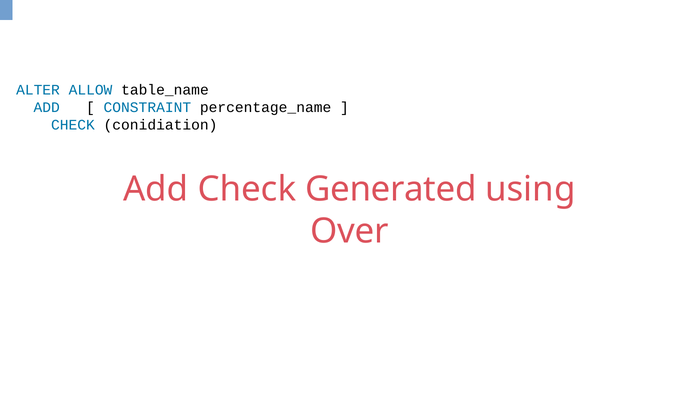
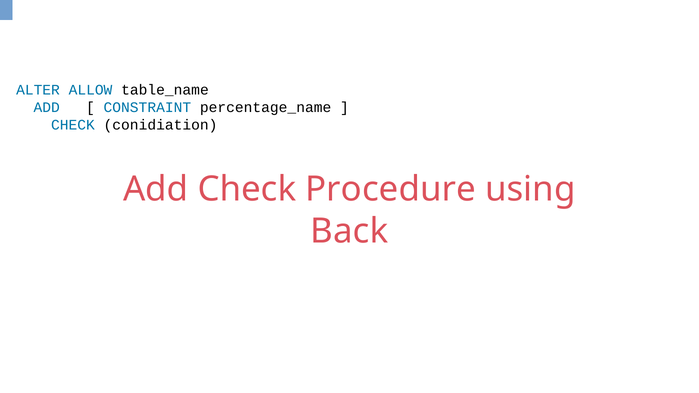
Generated: Generated -> Procedure
Over: Over -> Back
